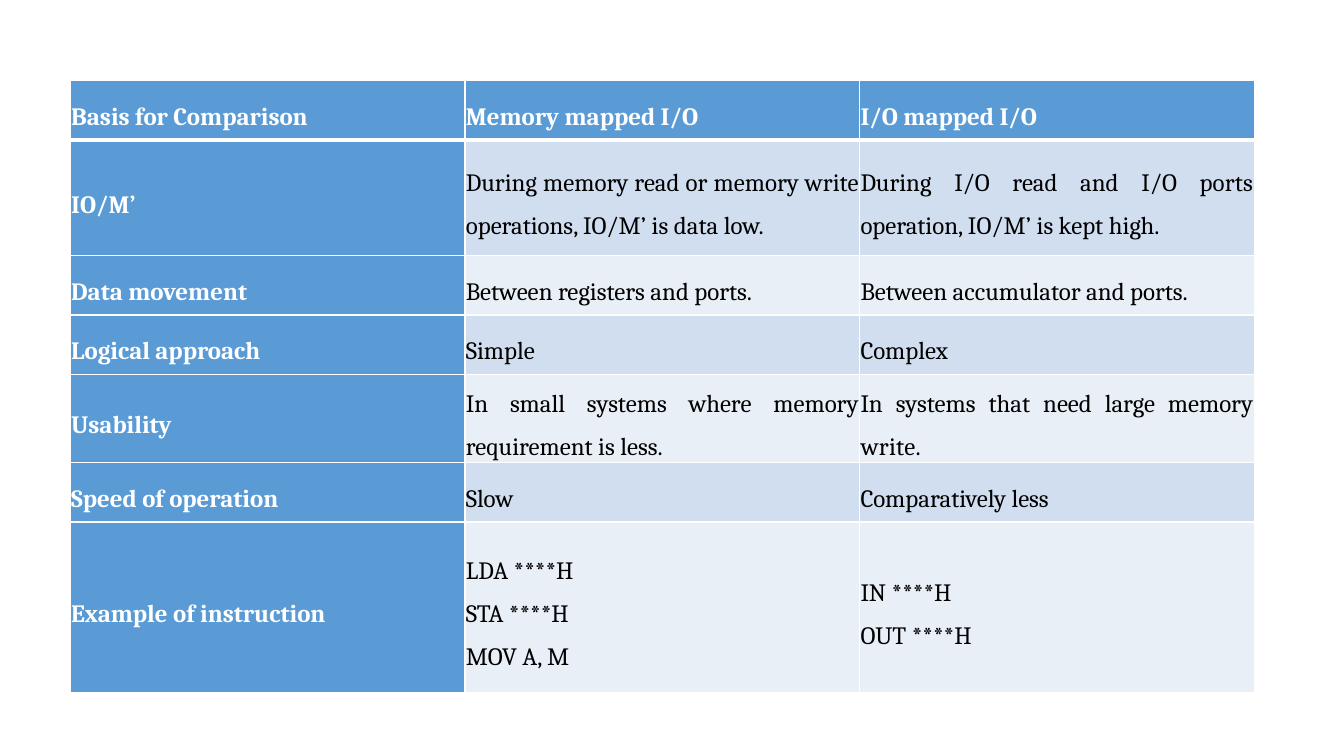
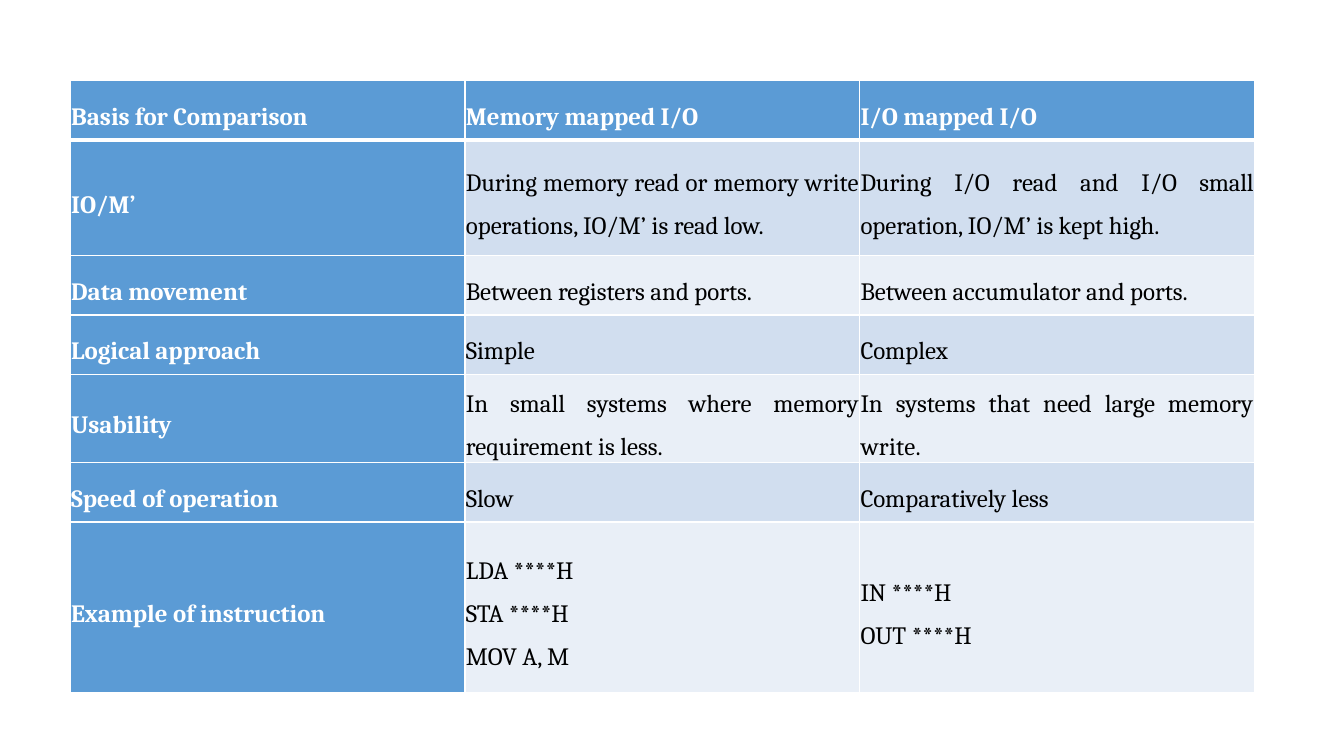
I/O ports: ports -> small
is data: data -> read
